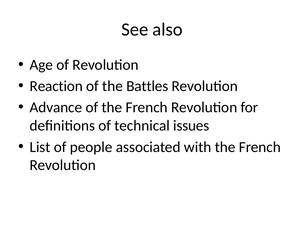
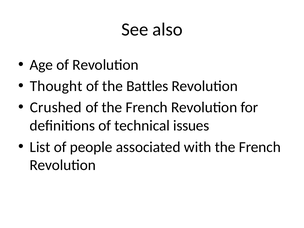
Reaction: Reaction -> Thought
Advance: Advance -> Crushed
